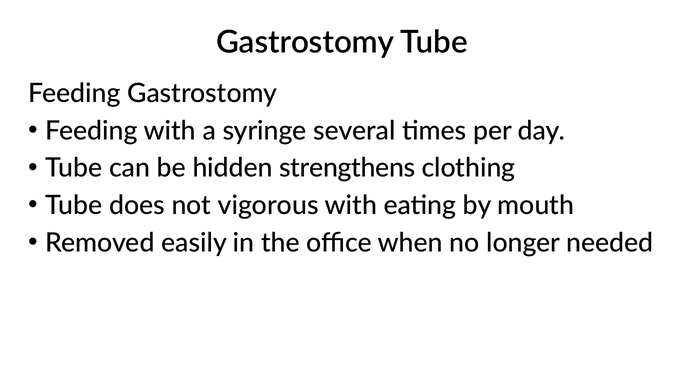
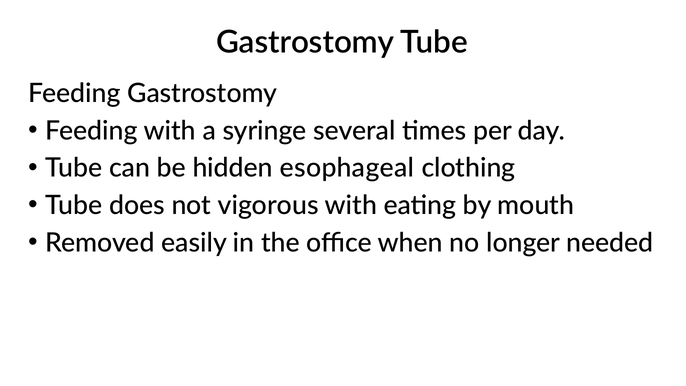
strengthens: strengthens -> esophageal
